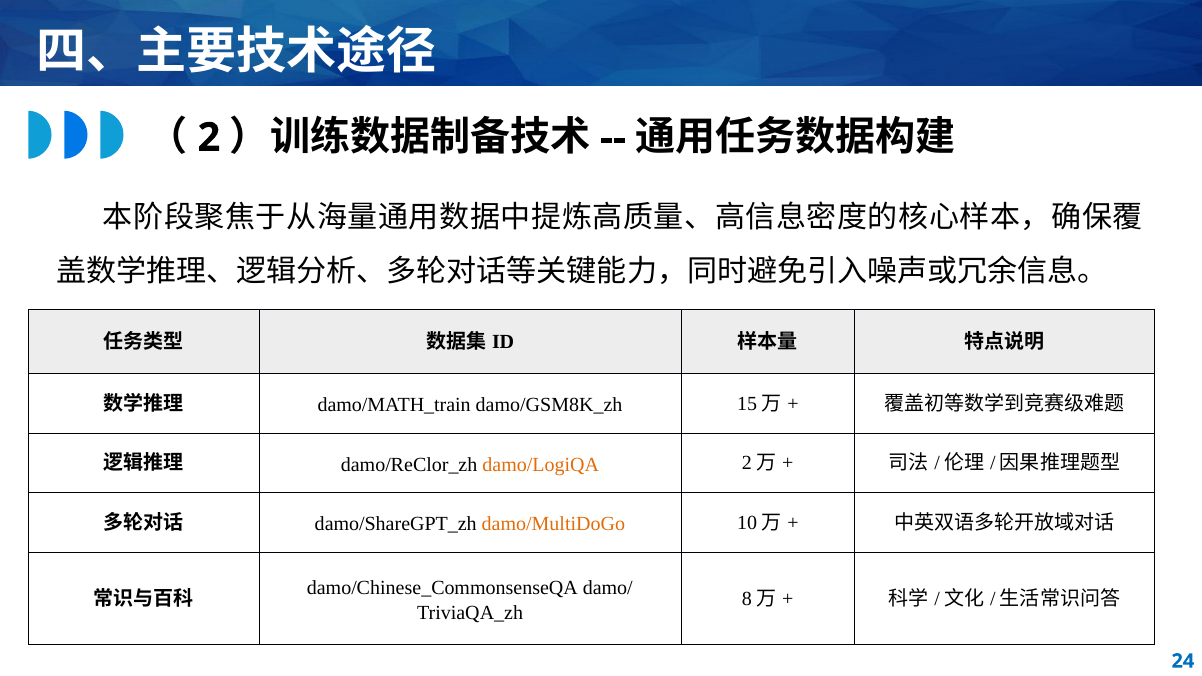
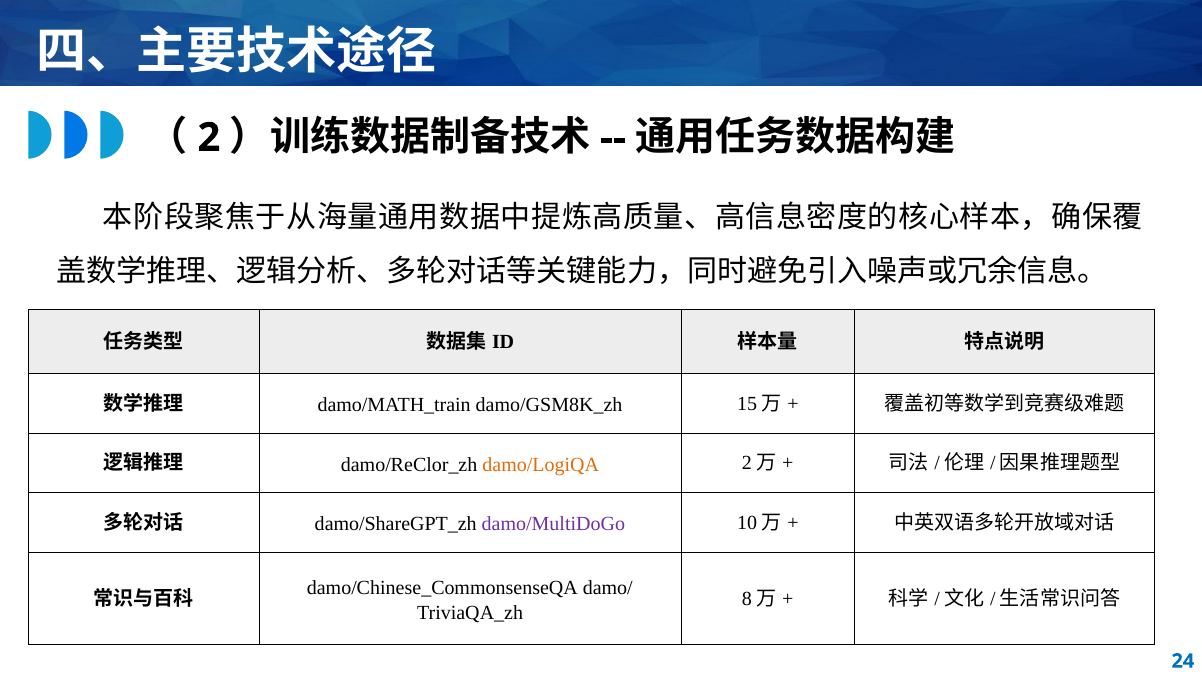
damo/MultiDoGo colour: orange -> purple
